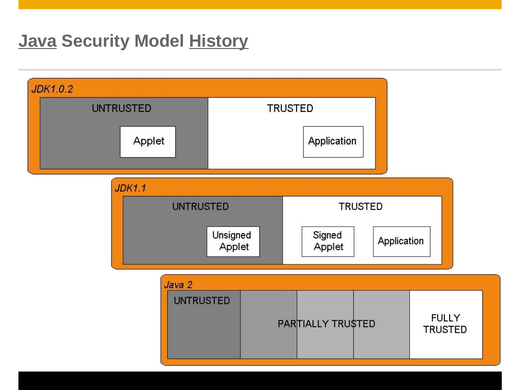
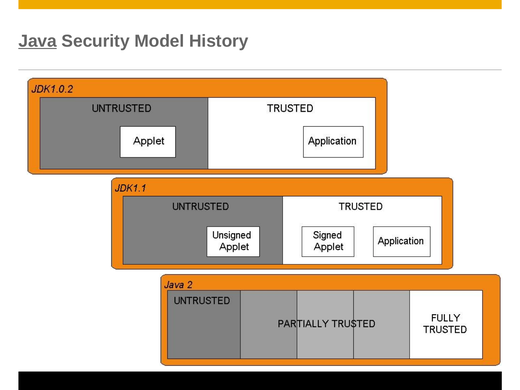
History underline: present -> none
